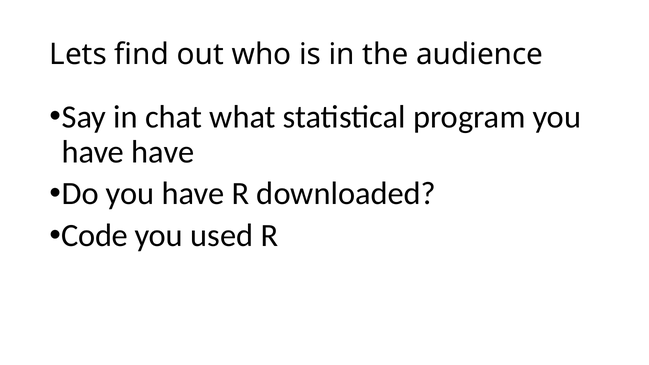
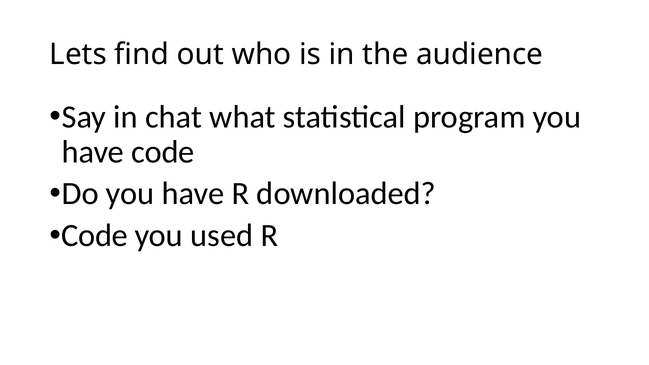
have have: have -> code
